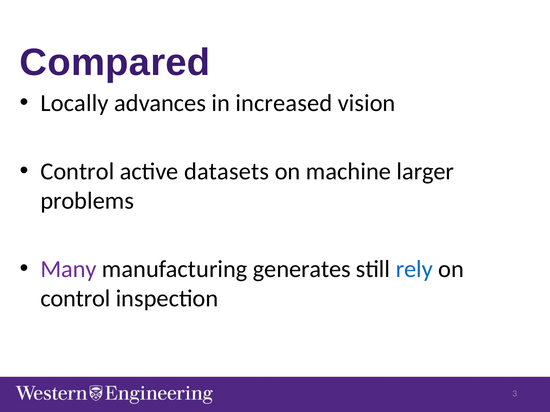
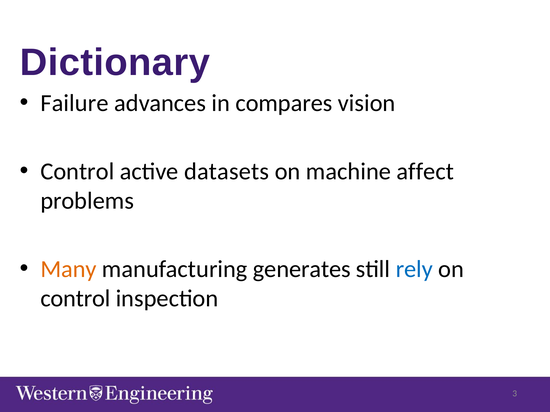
Compared: Compared -> Dictionary
Locally: Locally -> Failure
increased: increased -> compares
larger: larger -> affect
Many colour: purple -> orange
